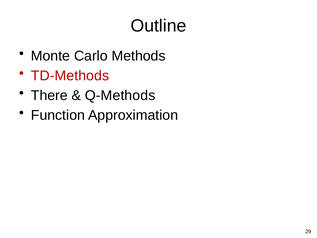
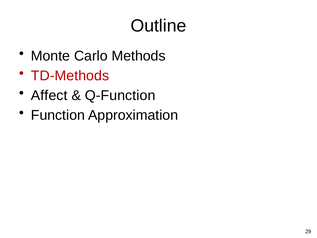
There: There -> Affect
Q-Methods: Q-Methods -> Q-Function
